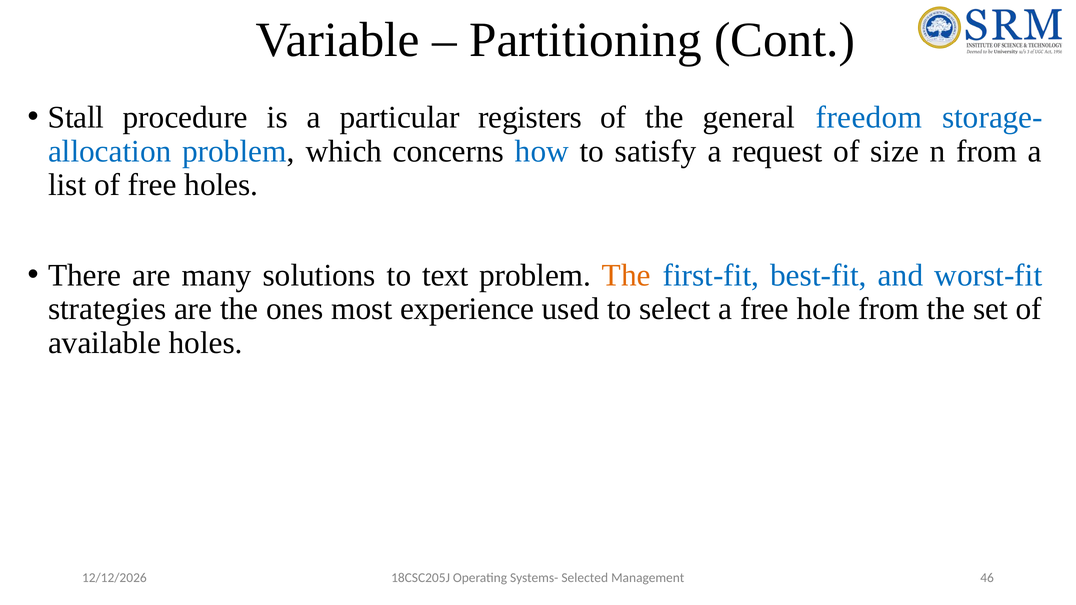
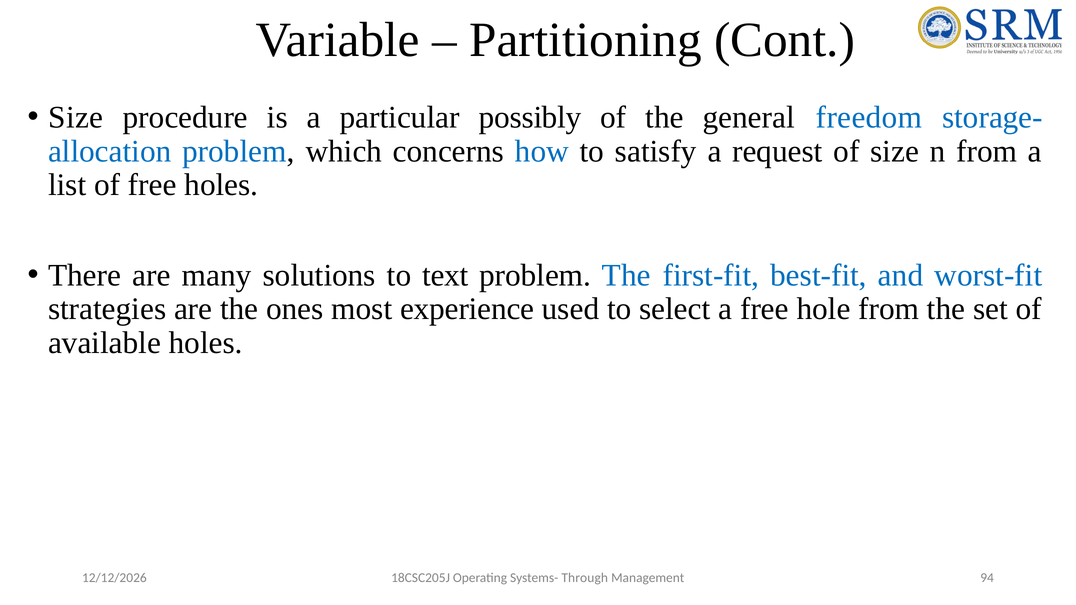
Stall at (76, 117): Stall -> Size
registers: registers -> possibly
The at (626, 275) colour: orange -> blue
Selected: Selected -> Through
46: 46 -> 94
